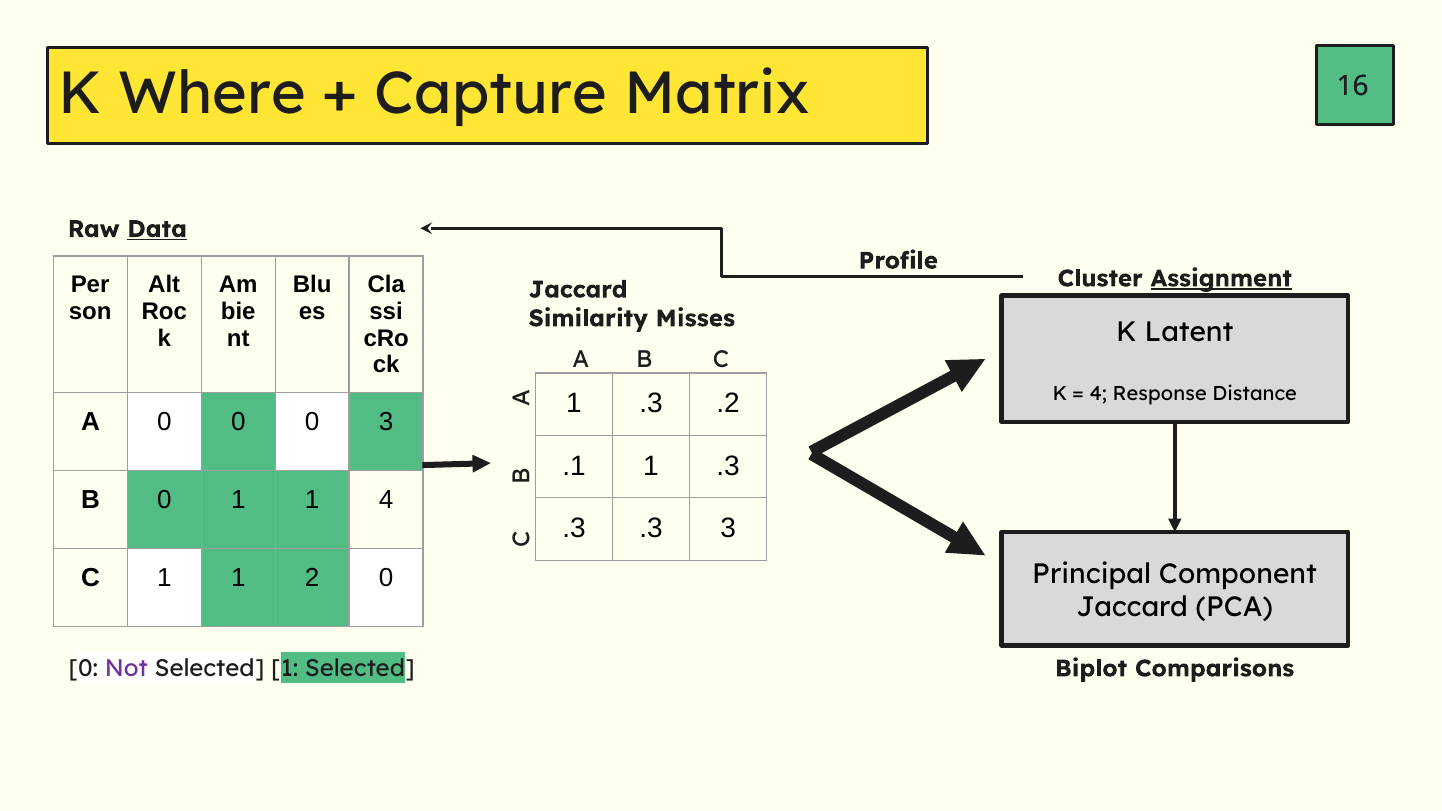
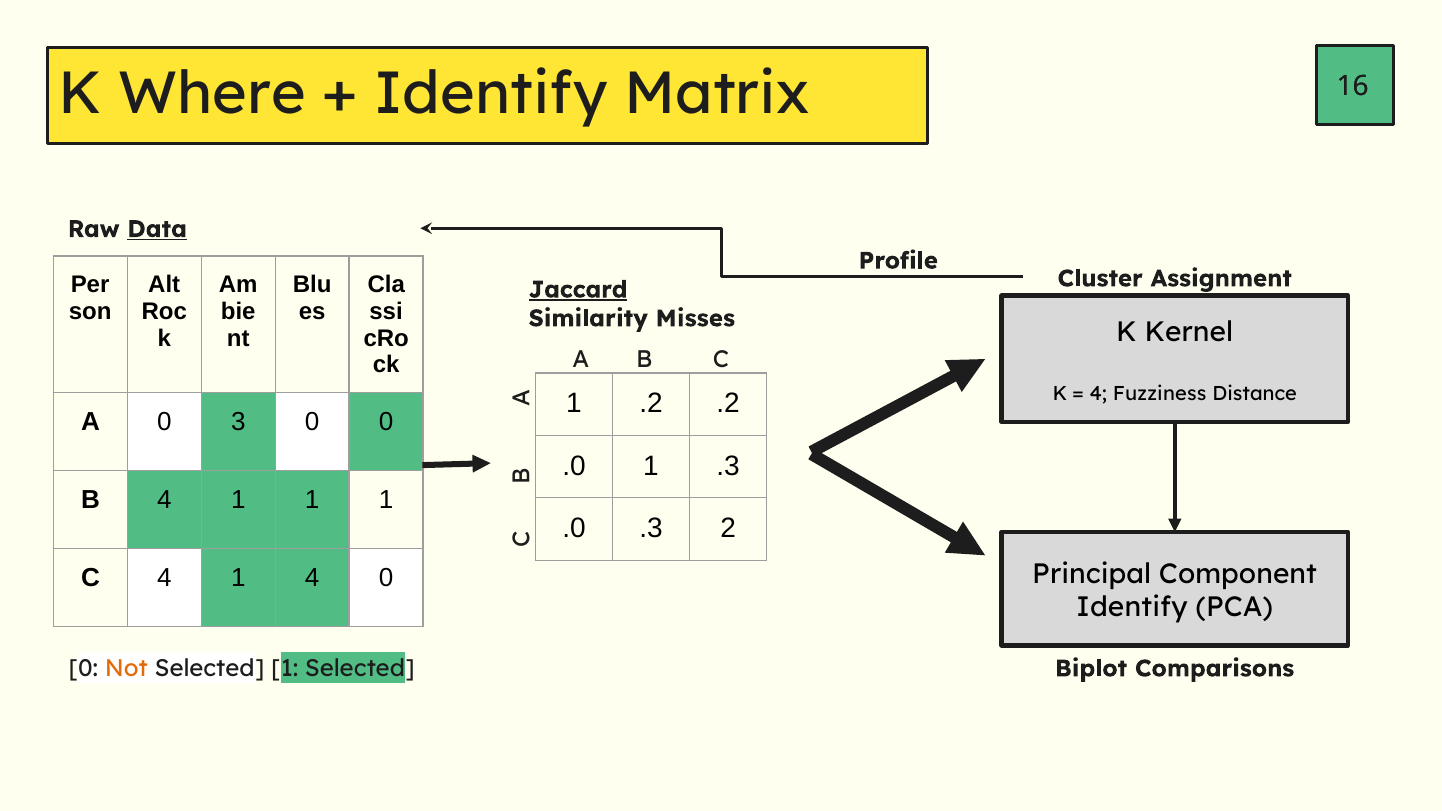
Capture at (491, 94): Capture -> Identify
Assignment underline: present -> none
Jaccard at (578, 290) underline: none -> present
Latent: Latent -> Kernel
Response: Response -> Fuzziness
.3 at (651, 404): .3 -> .2
A 0 0: 0 -> 3
0 3: 3 -> 0
.1 at (574, 466): .1 -> .0
B 0: 0 -> 4
1 1 4: 4 -> 1
.3 at (574, 528): .3 -> .0
.3 3: 3 -> 2
C 1: 1 -> 4
1 2: 2 -> 4
Jaccard at (1132, 608): Jaccard -> Identify
Not colour: purple -> orange
